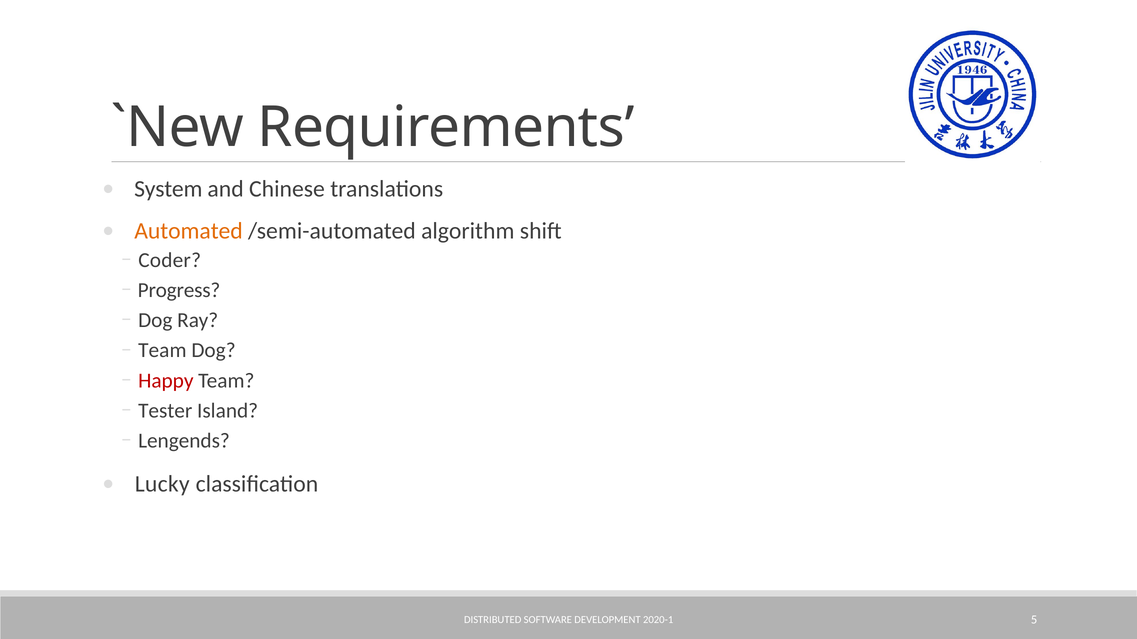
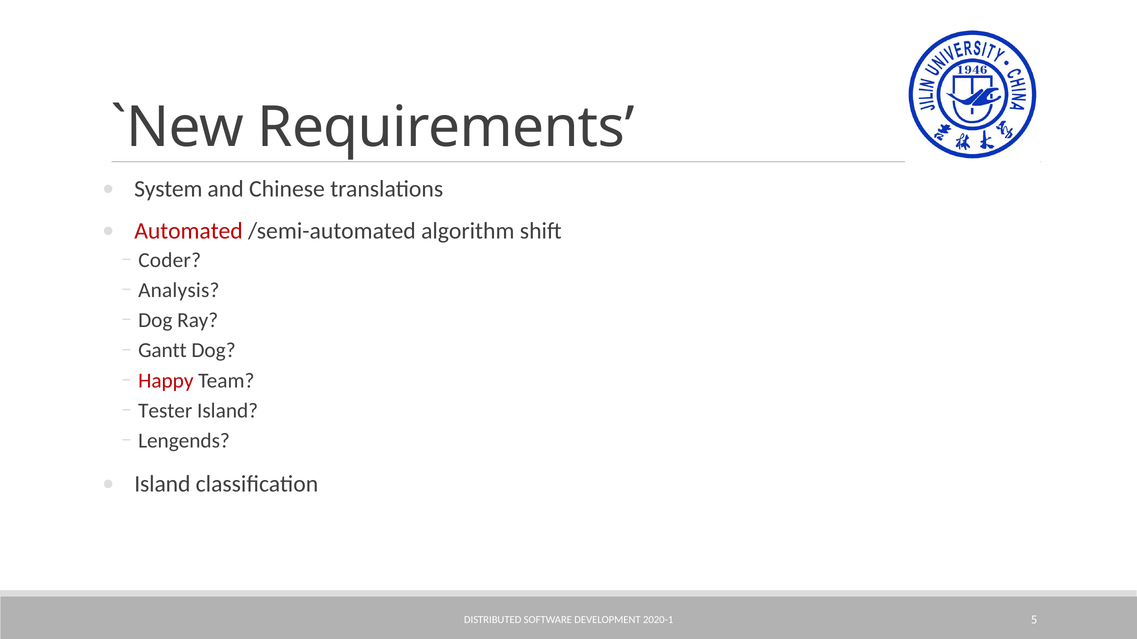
Automated colour: orange -> red
Progress: Progress -> Analysis
Team at (162, 351): Team -> Gantt
Lucky at (162, 484): Lucky -> Island
